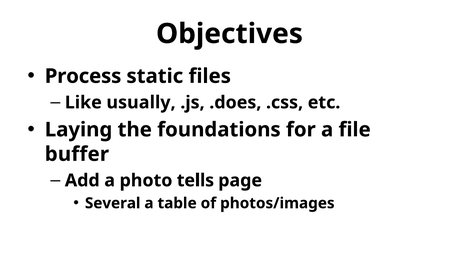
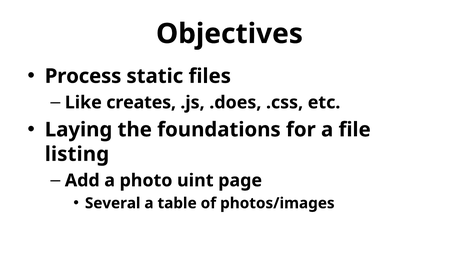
usually: usually -> creates
buffer: buffer -> listing
tells: tells -> uint
